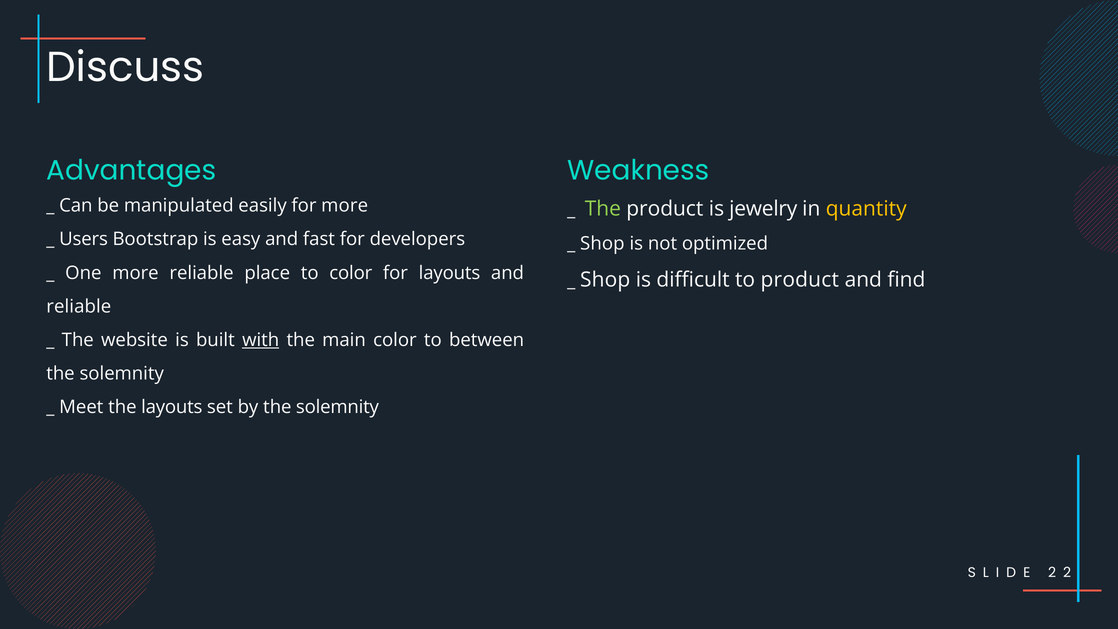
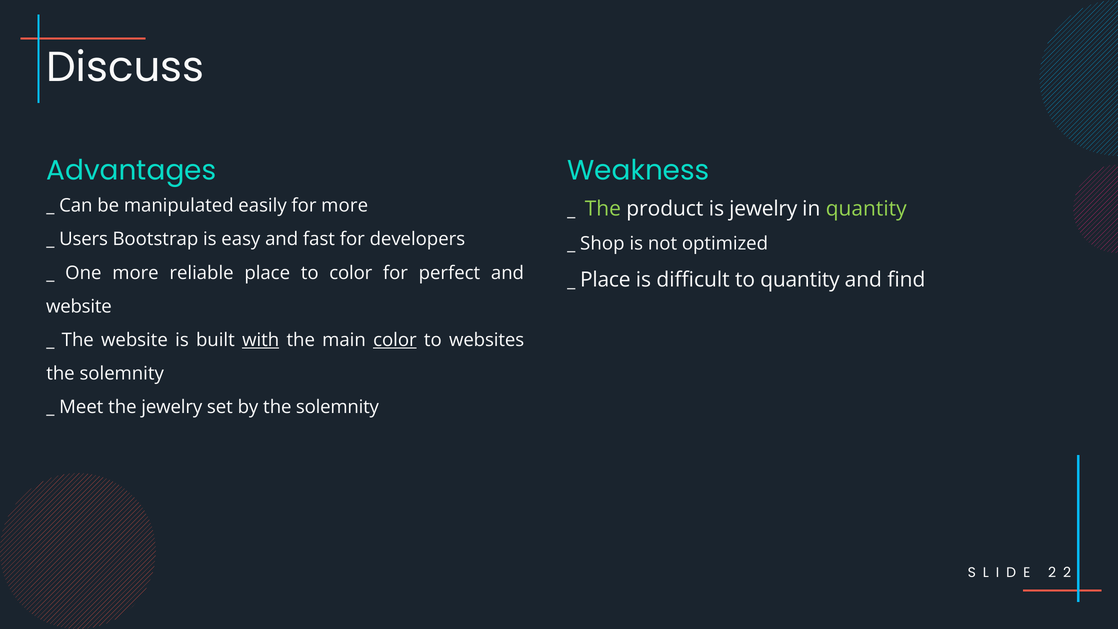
quantity at (866, 209) colour: yellow -> light green
for layouts: layouts -> perfect
Shop at (605, 280): Shop -> Place
to product: product -> quantity
reliable at (79, 306): reliable -> website
color at (395, 340) underline: none -> present
between: between -> websites
the layouts: layouts -> jewelry
